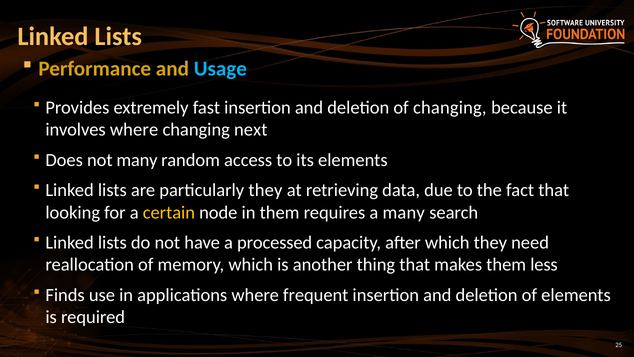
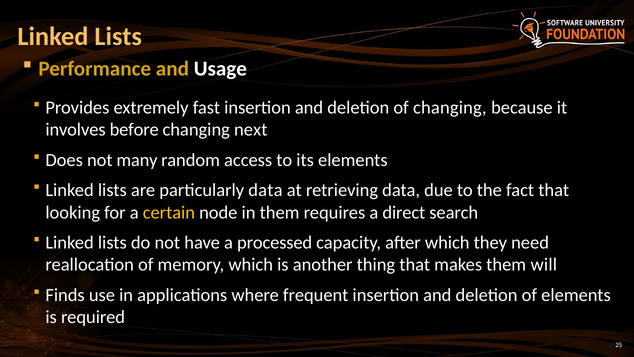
Usage colour: light blue -> white
involves where: where -> before
particularly they: they -> data
a many: many -> direct
less: less -> will
